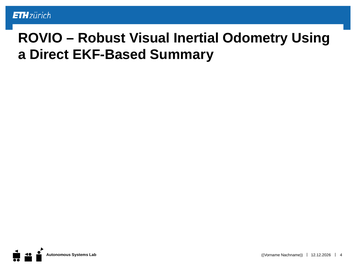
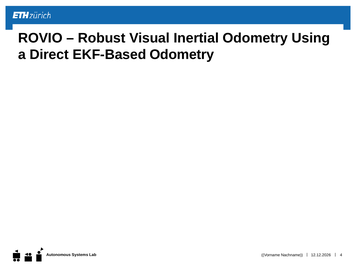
EKF-Based Summary: Summary -> Odometry
